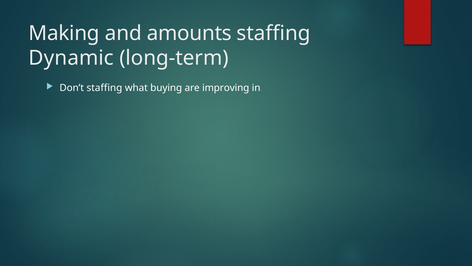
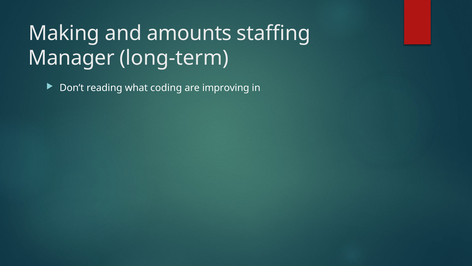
Dynamic: Dynamic -> Manager
Don’t staffing: staffing -> reading
buying: buying -> coding
